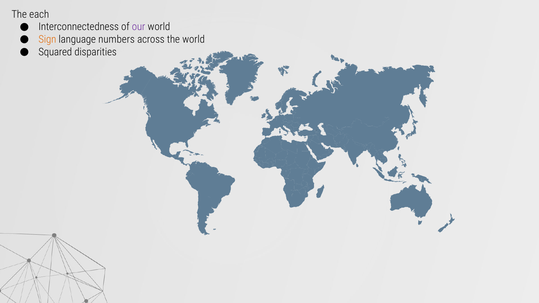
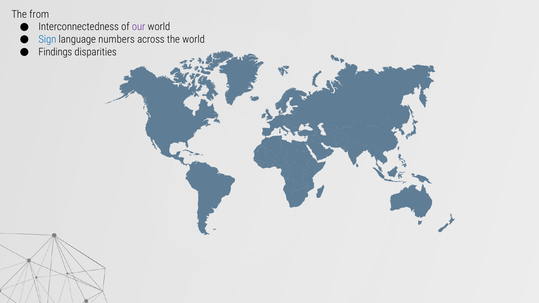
each: each -> from
Sign colour: orange -> blue
Squared: Squared -> Findings
